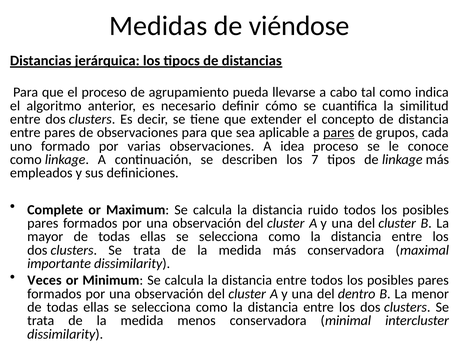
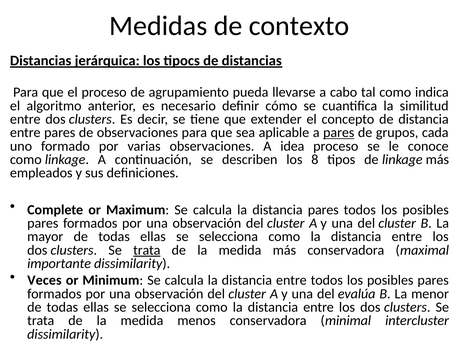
viéndose: viéndose -> contexto
7: 7 -> 8
distancia ruido: ruido -> pares
trata at (147, 250) underline: none -> present
dentro: dentro -> evalúa
